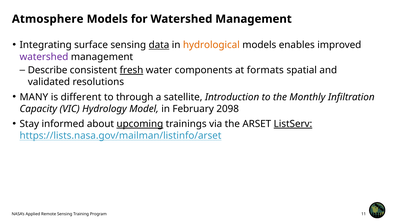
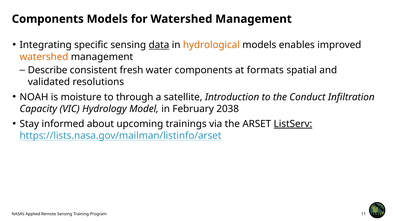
Atmosphere at (48, 19): Atmosphere -> Components
surface: surface -> specific
watershed at (44, 57) colour: purple -> orange
fresh underline: present -> none
MANY: MANY -> NOAH
different: different -> moisture
Monthly: Monthly -> Conduct
2098: 2098 -> 2038
upcoming underline: present -> none
